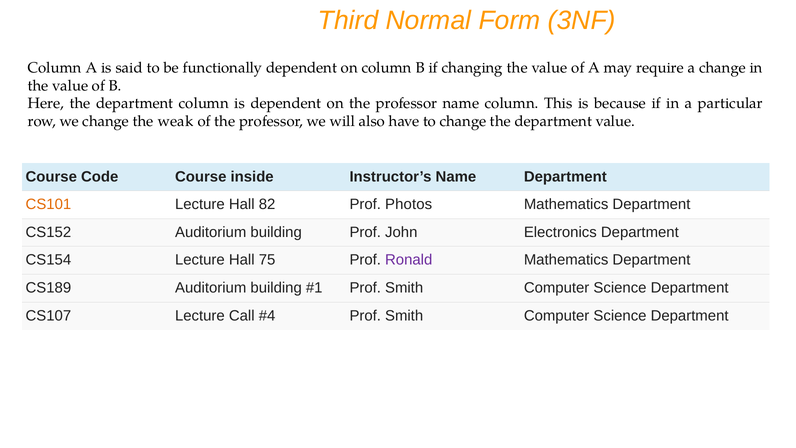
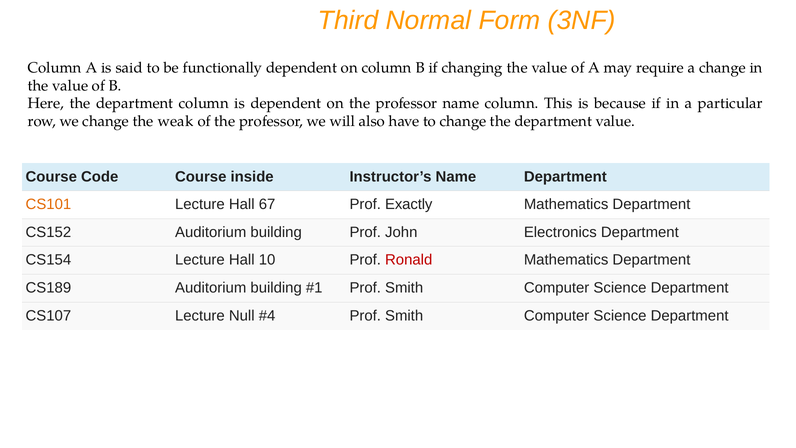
82: 82 -> 67
Photos: Photos -> Exactly
75: 75 -> 10
Ronald colour: purple -> red
Call: Call -> Null
